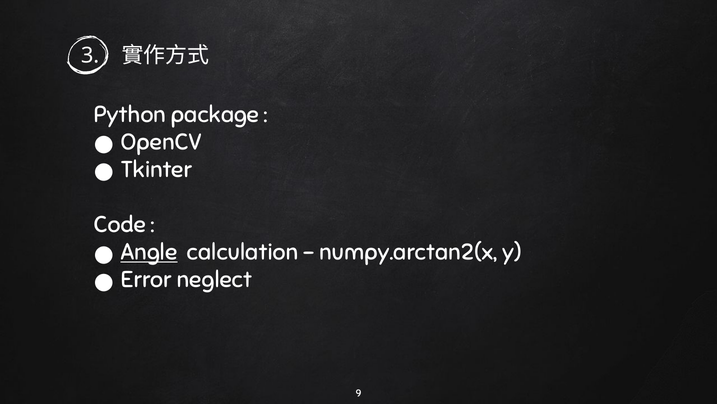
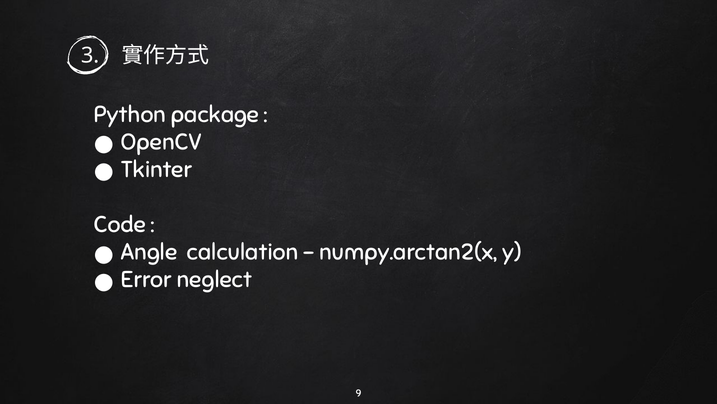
Angle underline: present -> none
